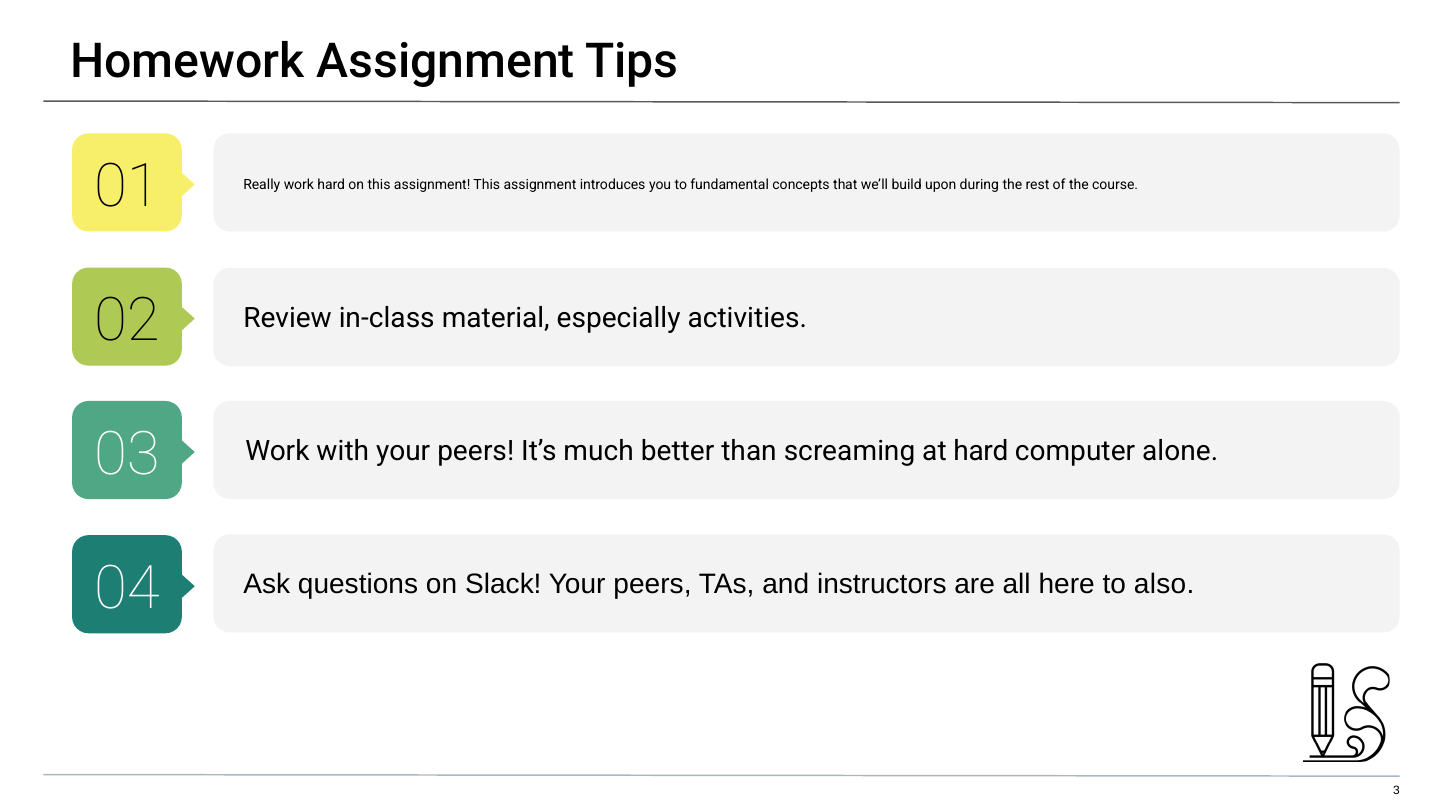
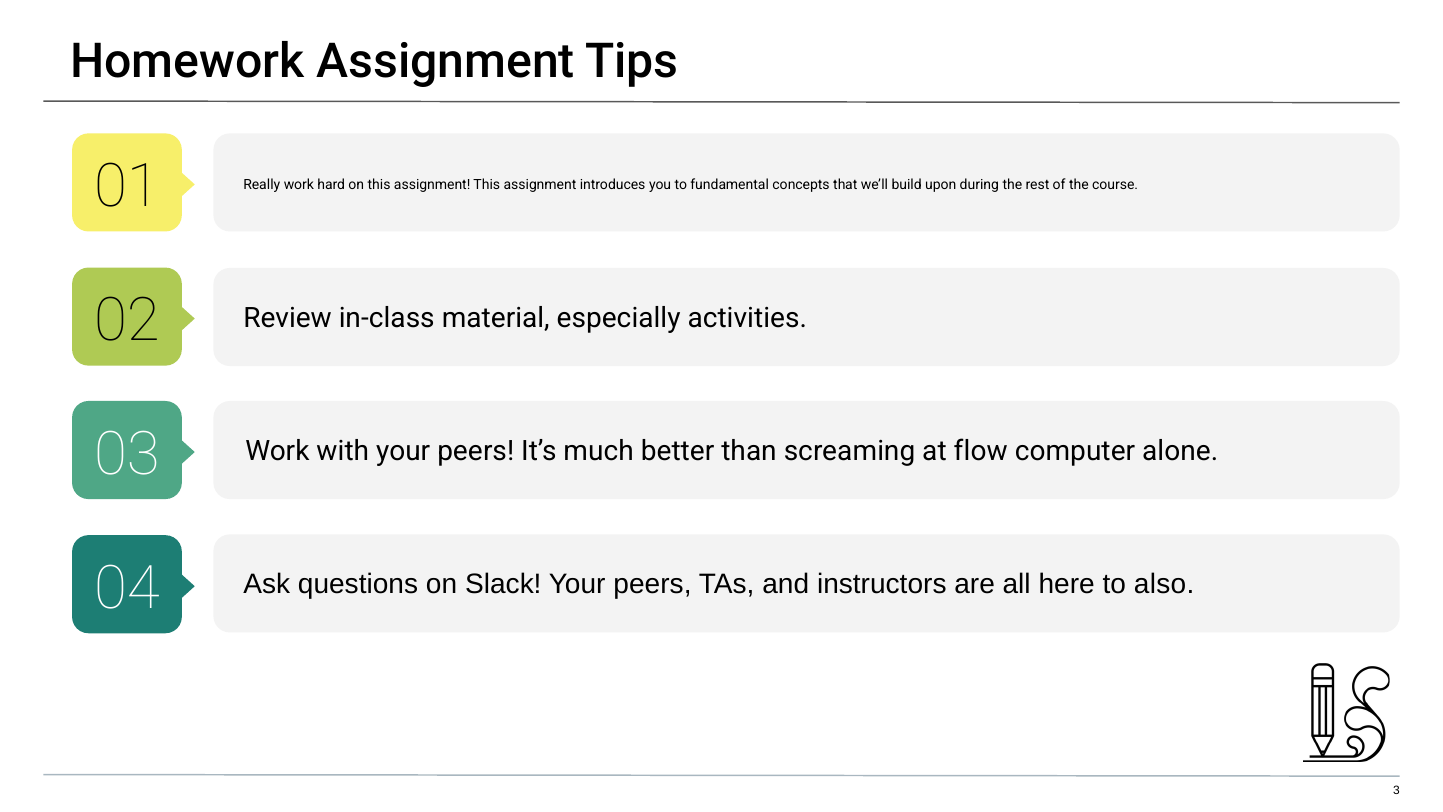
at hard: hard -> flow
